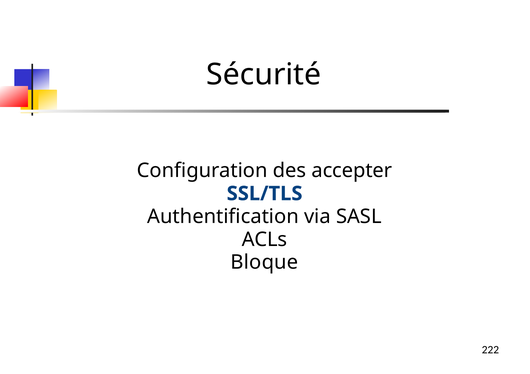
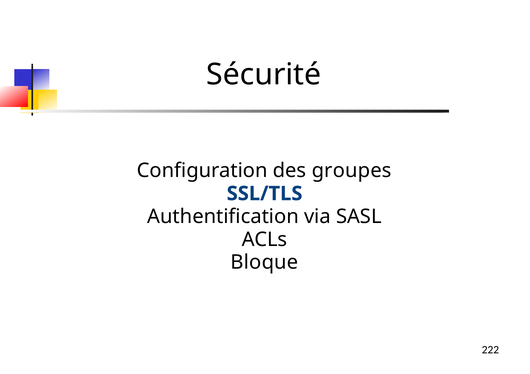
accepter: accepter -> groupes
